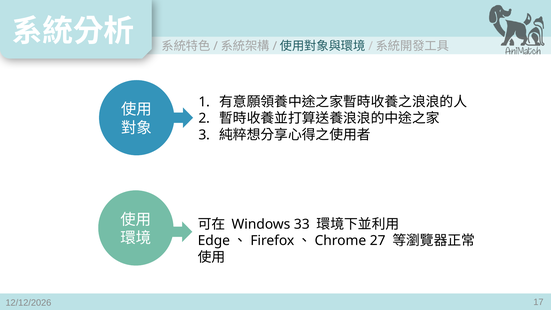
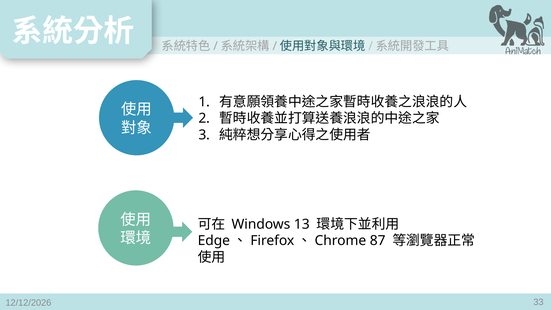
33: 33 -> 13
27: 27 -> 87
17: 17 -> 33
